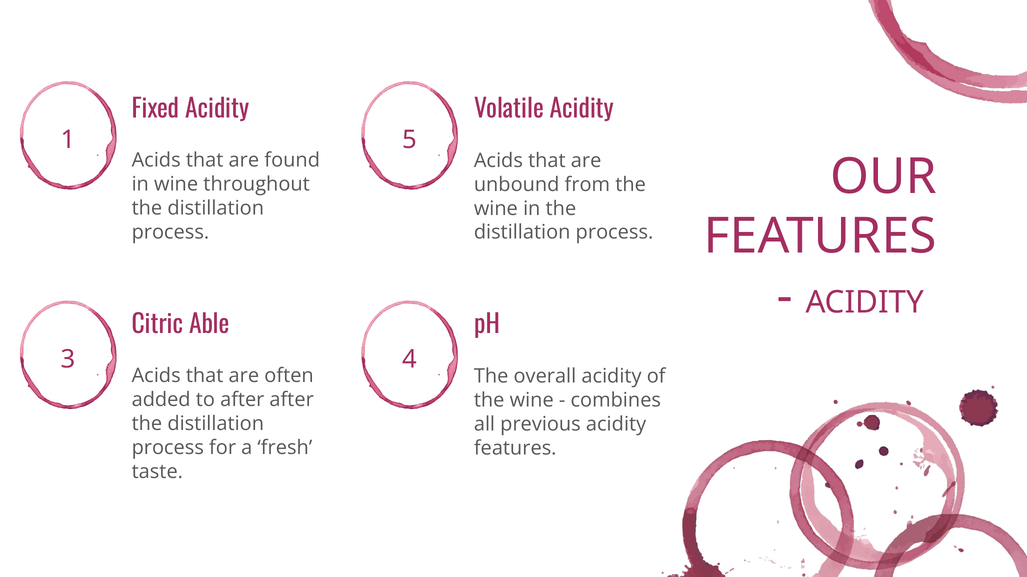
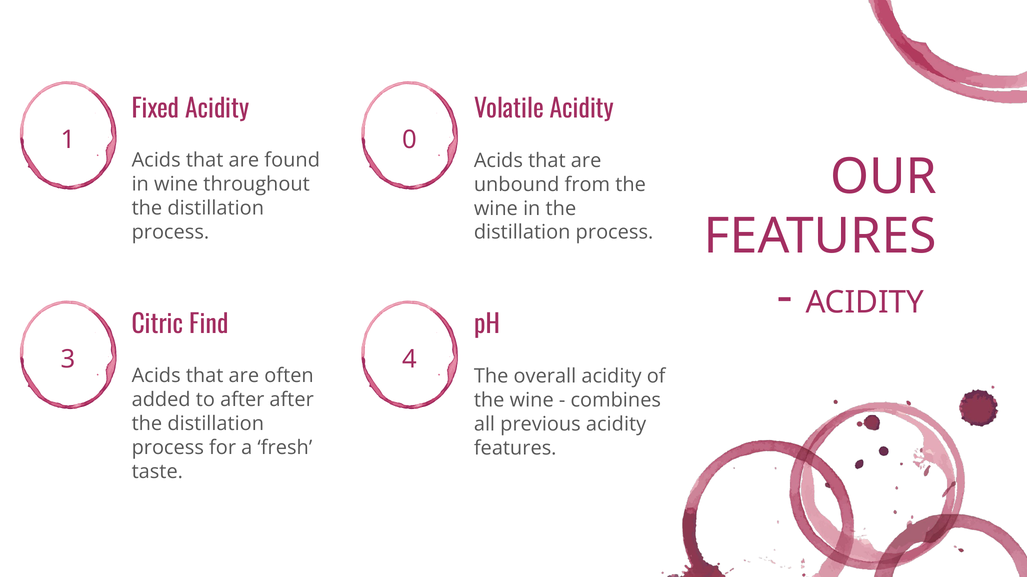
5: 5 -> 0
Able: Able -> Find
